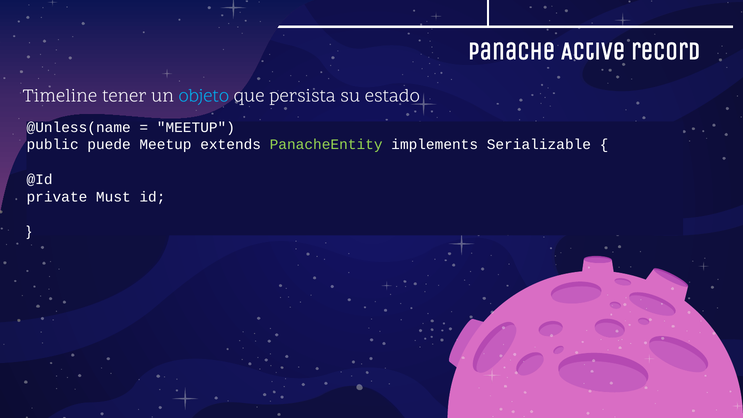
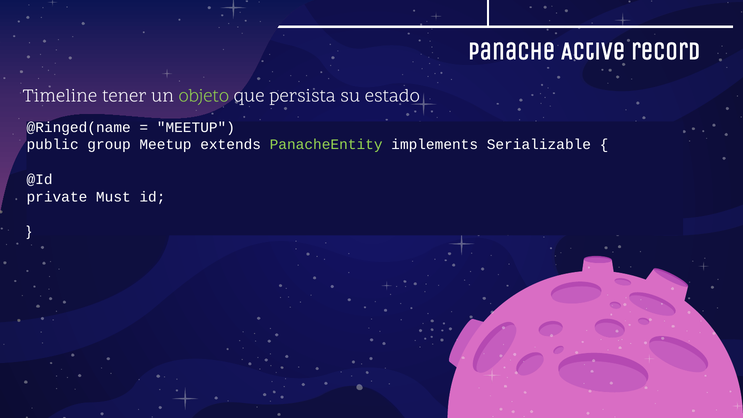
objeto colour: light blue -> light green
@Unless(name: @Unless(name -> @Ringed(name
puede: puede -> group
